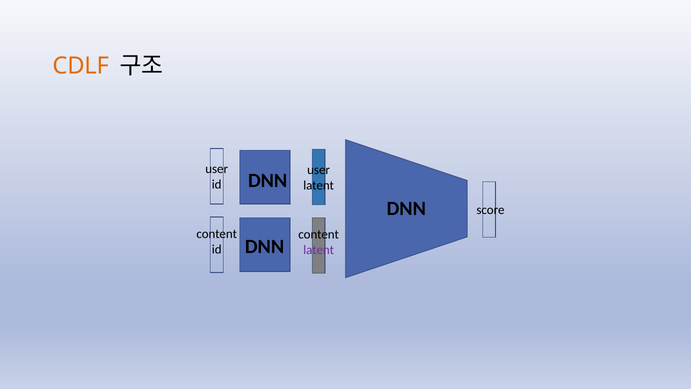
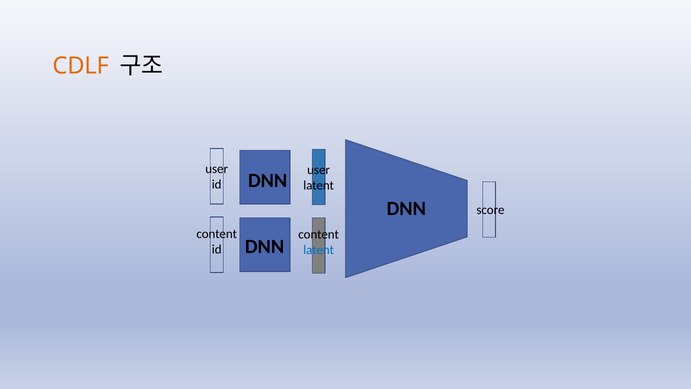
latent at (319, 250) colour: purple -> blue
